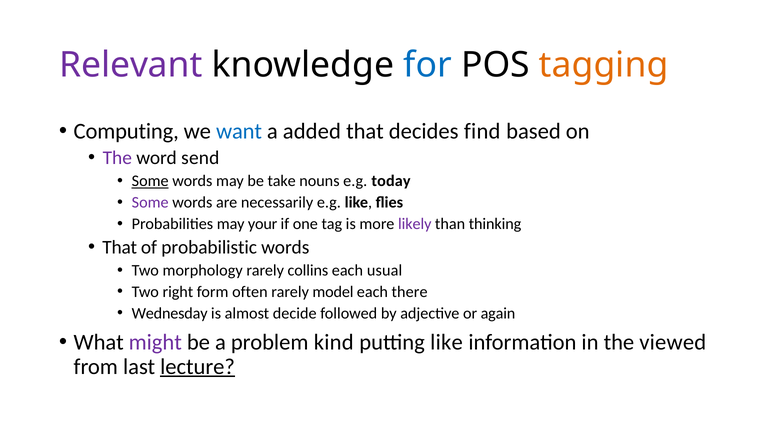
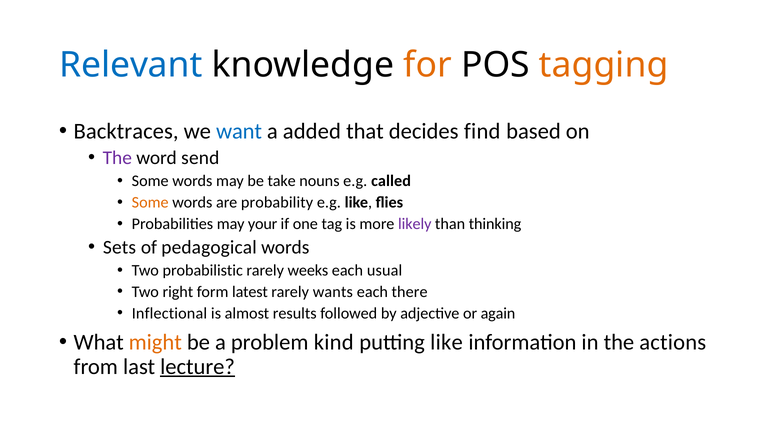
Relevant colour: purple -> blue
for colour: blue -> orange
Computing: Computing -> Backtraces
Some at (150, 181) underline: present -> none
today: today -> called
Some at (150, 202) colour: purple -> orange
necessarily: necessarily -> probability
That at (120, 247): That -> Sets
probabilistic: probabilistic -> pedagogical
morphology: morphology -> probabilistic
collins: collins -> weeks
often: often -> latest
model: model -> wants
Wednesday: Wednesday -> Inflectional
decide: decide -> results
might colour: purple -> orange
viewed: viewed -> actions
